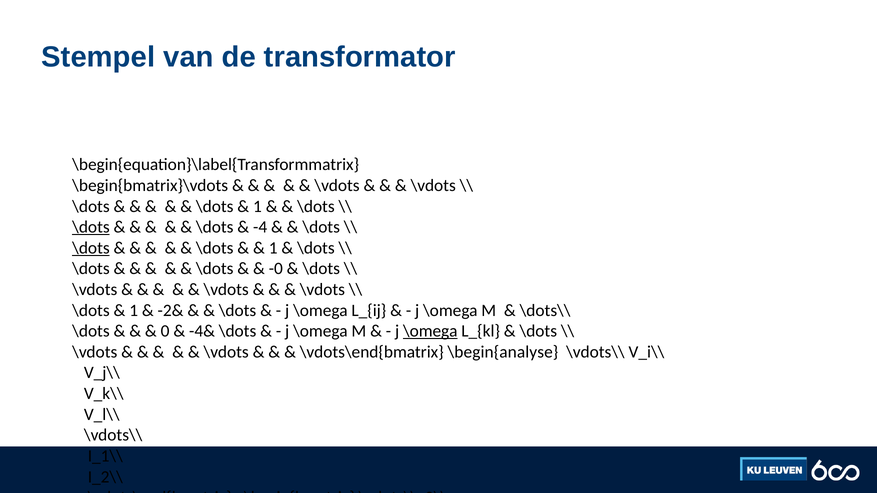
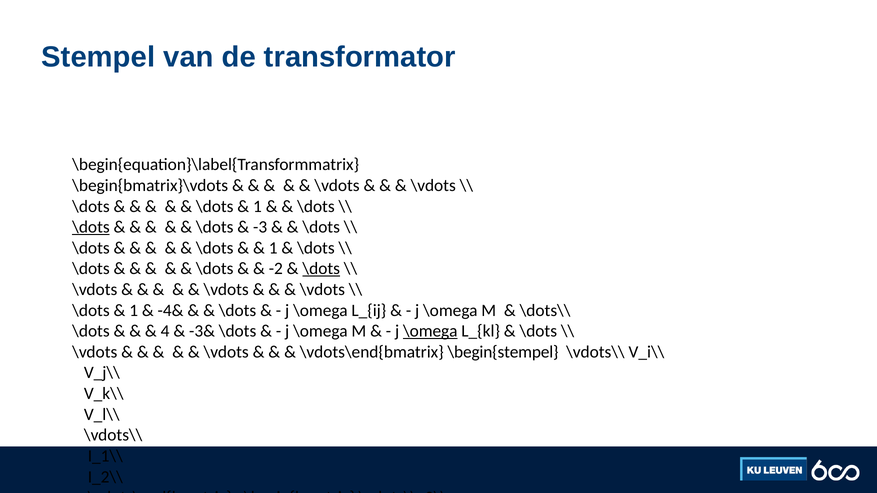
-4: -4 -> -3
\dots at (91, 248) underline: present -> none
-0: -0 -> -2
\dots at (321, 269) underline: none -> present
-2&: -2& -> -4&
0: 0 -> 4
-4&: -4& -> -3&
\begin{analyse: \begin{analyse -> \begin{stempel
